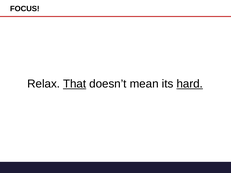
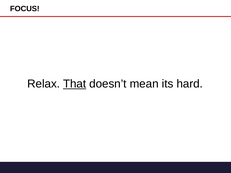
hard underline: present -> none
